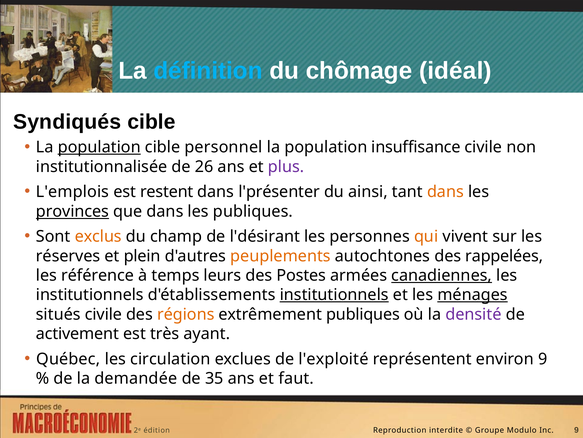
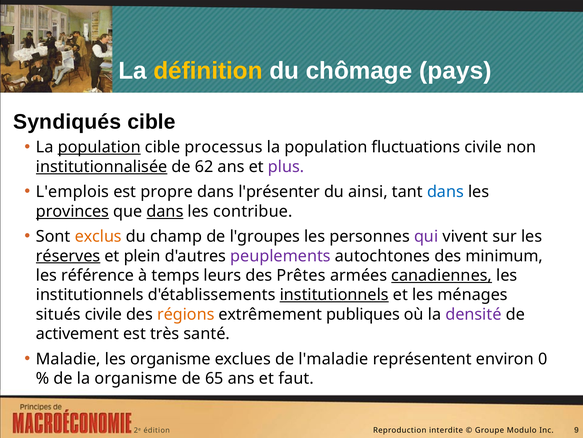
définition colour: light blue -> yellow
idéal: idéal -> pays
personnel: personnel -> processus
insuffisance: insuffisance -> fluctuations
institutionnalisée underline: none -> present
26: 26 -> 62
restent: restent -> propre
dans at (445, 192) colour: orange -> blue
dans at (165, 211) underline: none -> present
les publiques: publiques -> contribue
l'désirant: l'désirant -> l'groupes
qui colour: orange -> purple
réserves underline: none -> present
peuplements colour: orange -> purple
rappelées: rappelées -> minimum
Postes: Postes -> Prêtes
ménages underline: present -> none
ayant: ayant -> santé
Québec: Québec -> Maladie
les circulation: circulation -> organisme
l'exploité: l'exploité -> l'maladie
environ 9: 9 -> 0
la demandée: demandée -> organisme
35: 35 -> 65
